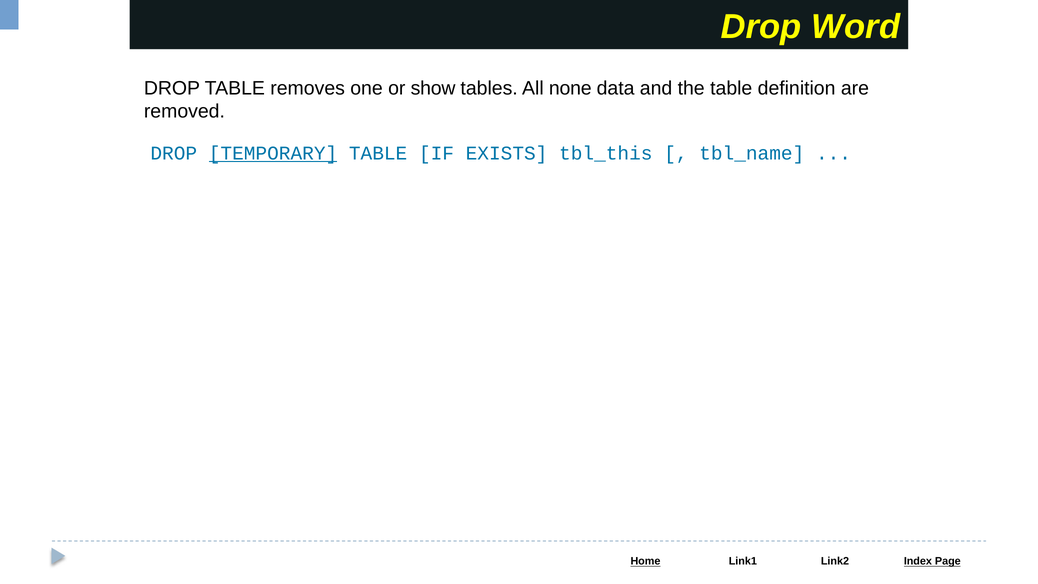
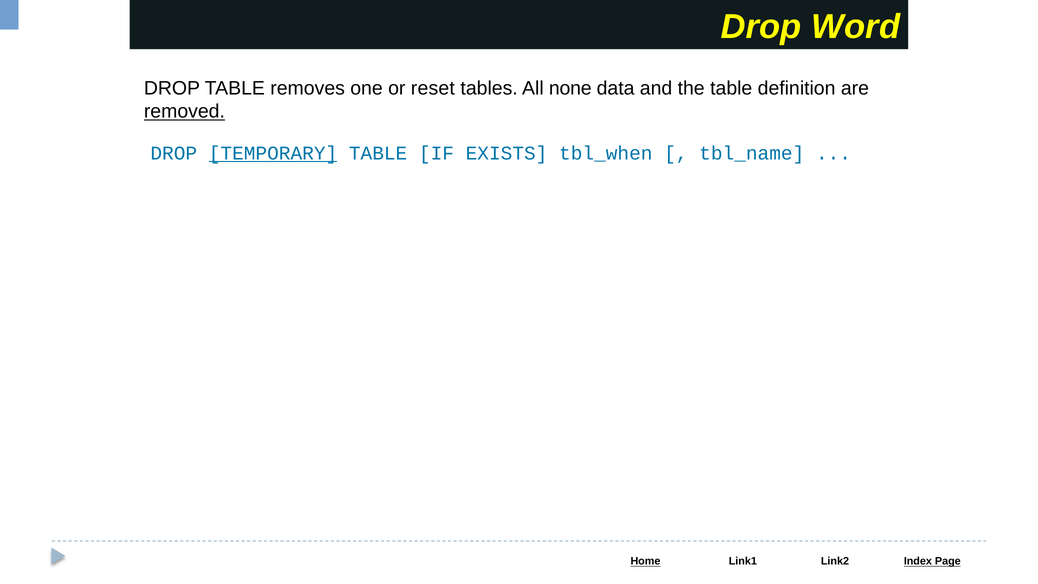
show: show -> reset
removed underline: none -> present
tbl_this: tbl_this -> tbl_when
